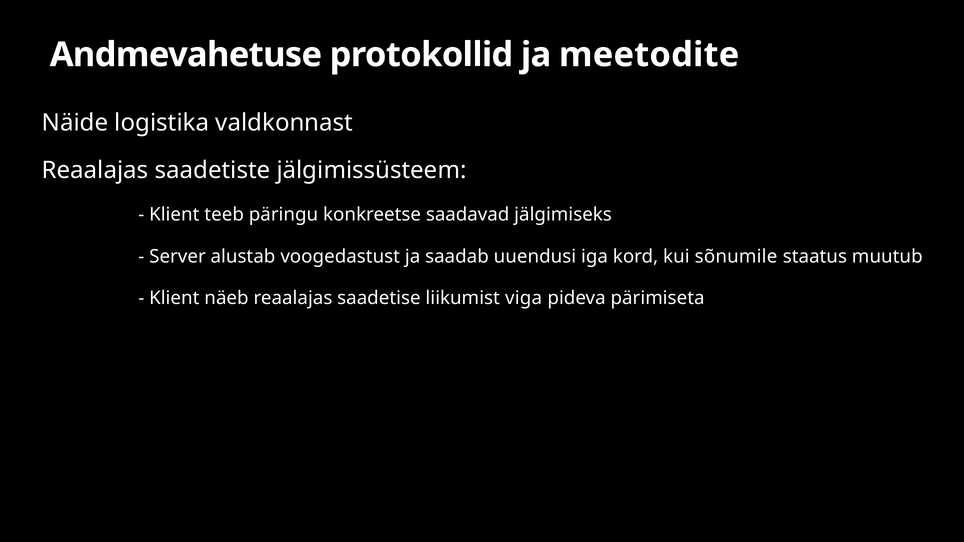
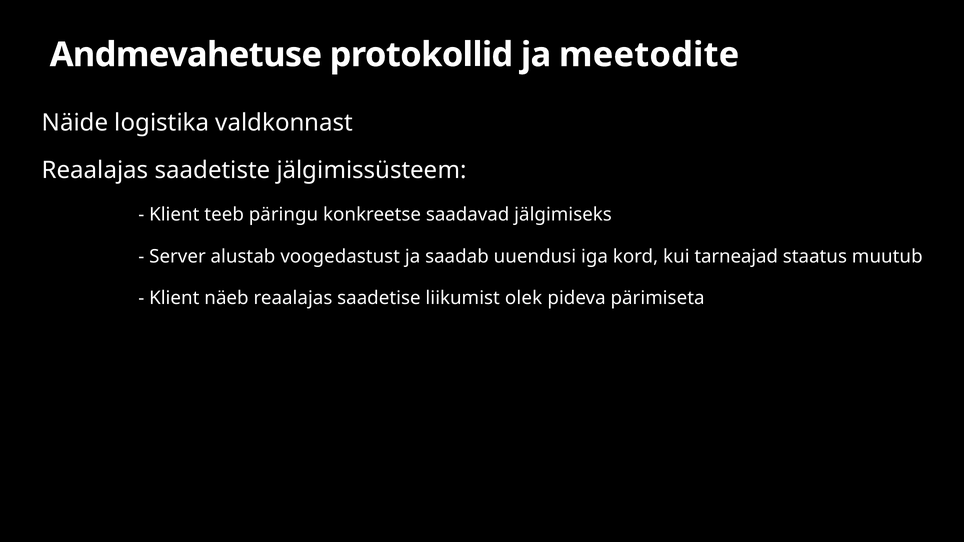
sõnumile: sõnumile -> tarneajad
viga: viga -> olek
